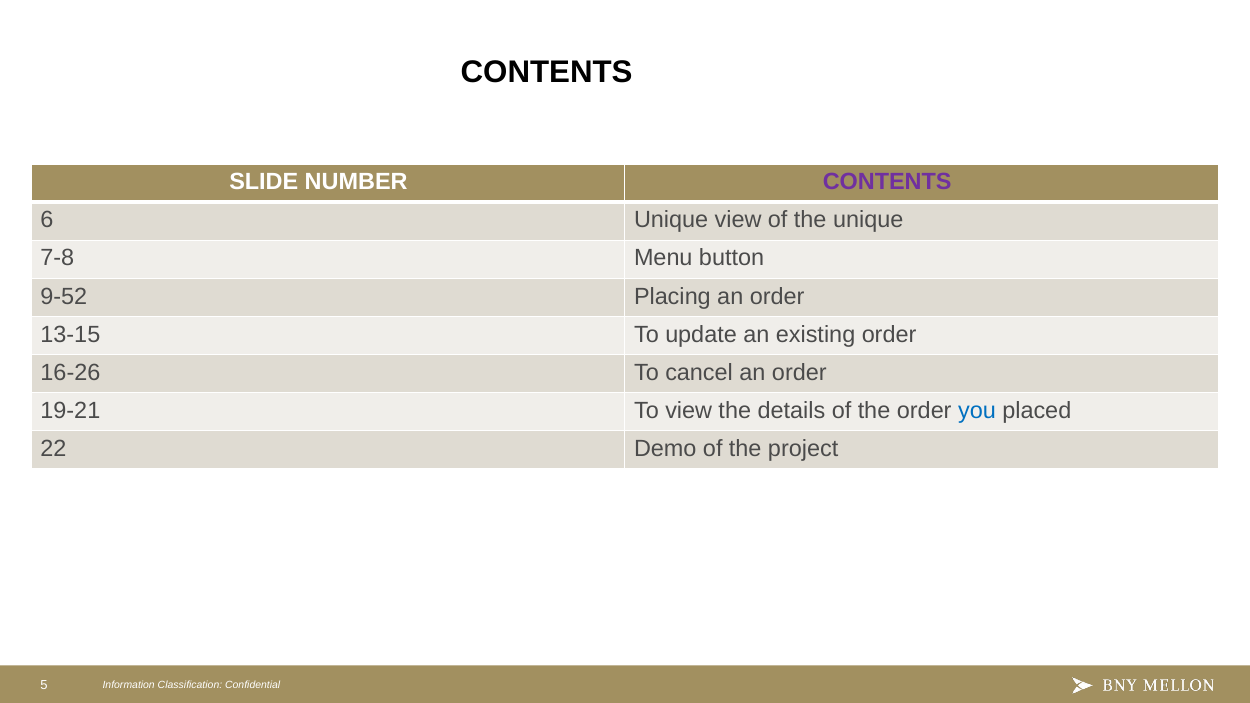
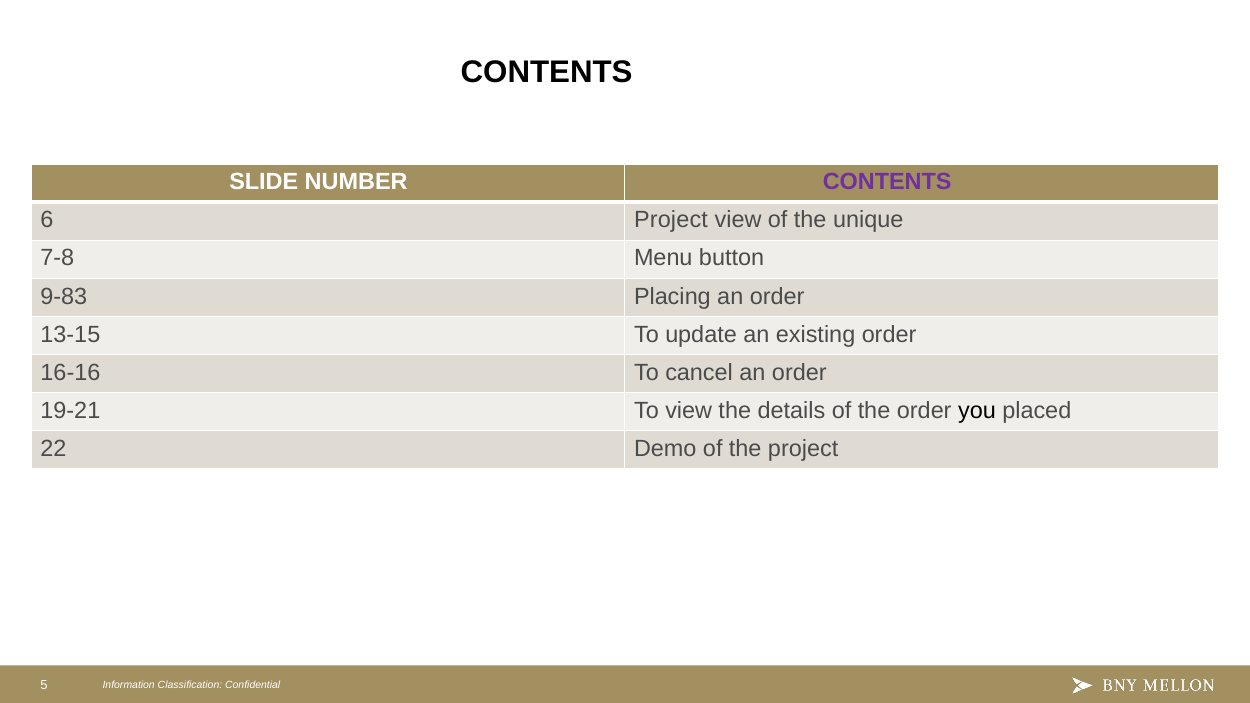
6 Unique: Unique -> Project
9-52: 9-52 -> 9-83
16-26: 16-26 -> 16-16
you colour: blue -> black
